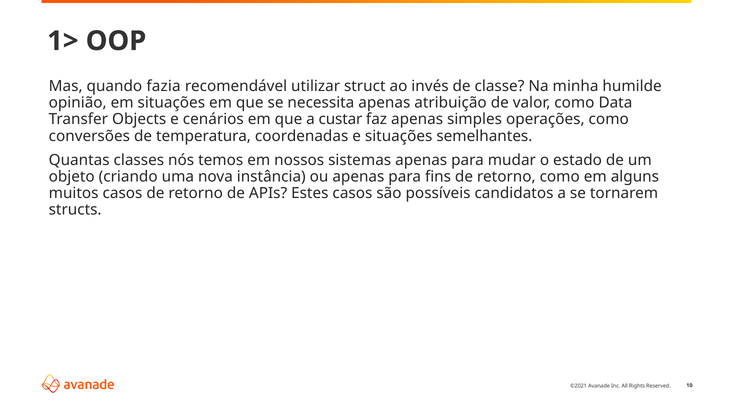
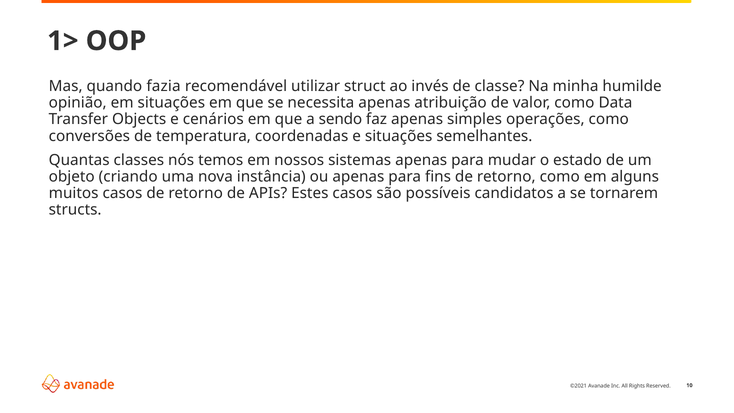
custar: custar -> sendo
